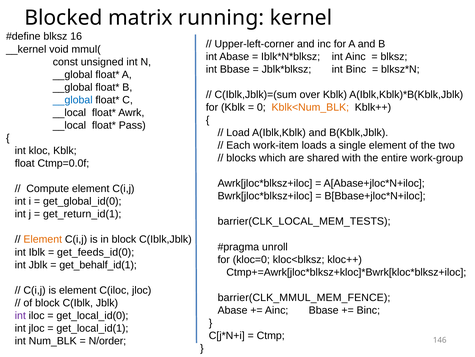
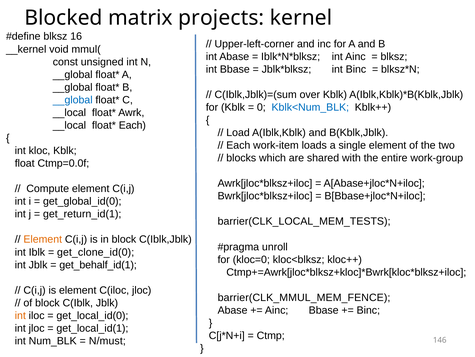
running: running -> projects
Kblk<Num_BLK colour: orange -> blue
Pass at (132, 125): Pass -> Each
get_feeds_id(0: get_feeds_id(0 -> get_clone_id(0
int at (20, 315) colour: purple -> orange
N/order: N/order -> N/must
